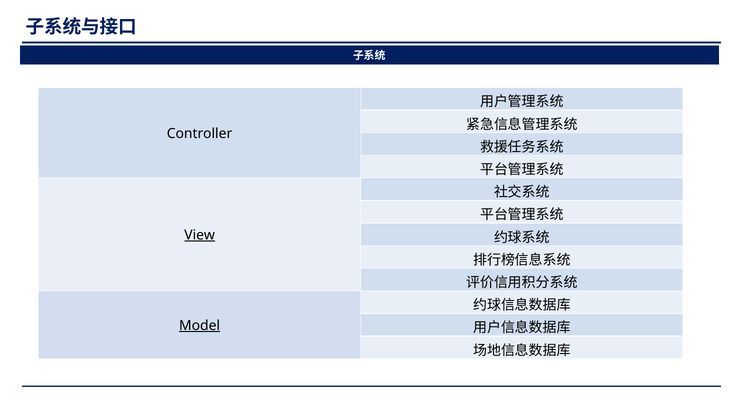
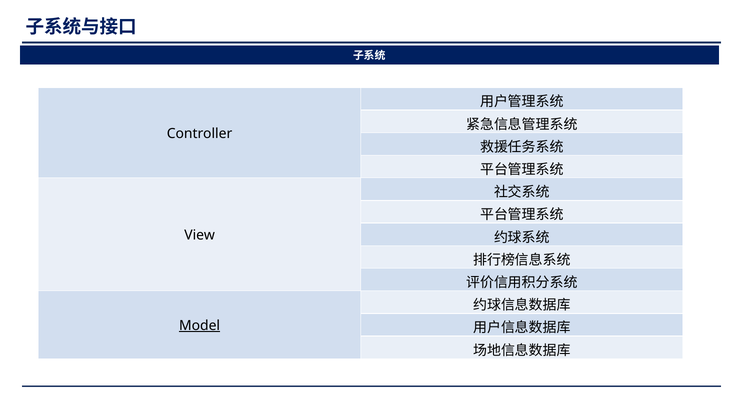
View underline: present -> none
